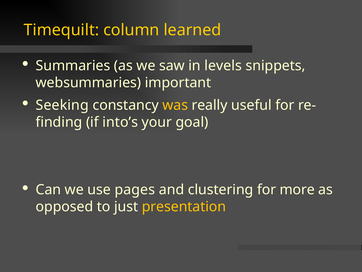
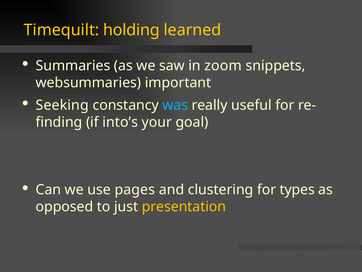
column: column -> holding
levels: levels -> zoom
was colour: yellow -> light blue
more: more -> types
